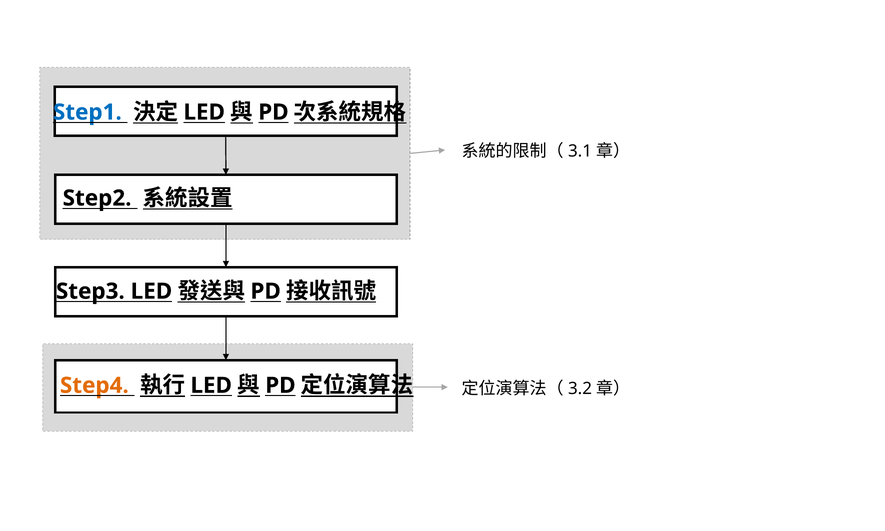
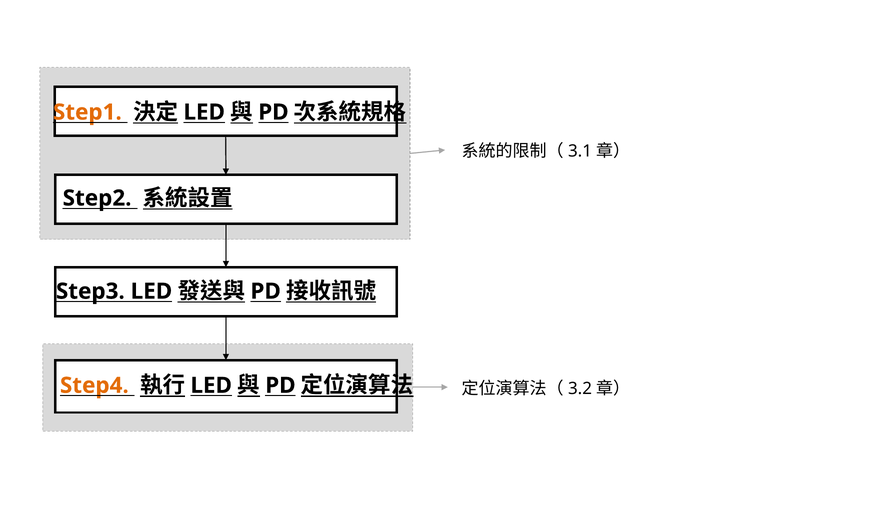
Step1 colour: blue -> orange
